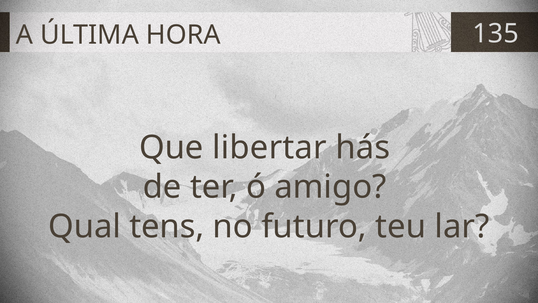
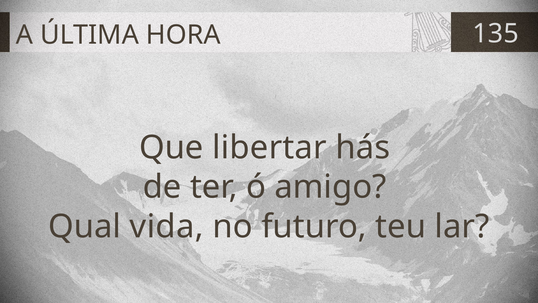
tens: tens -> vida
